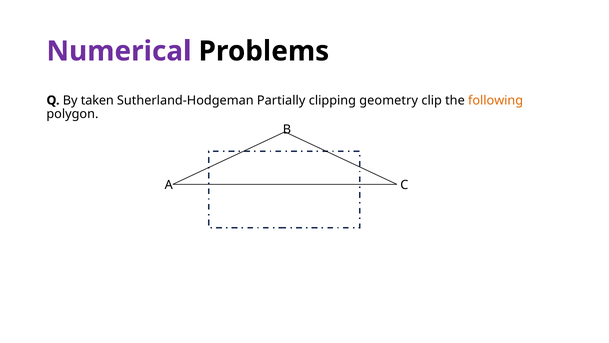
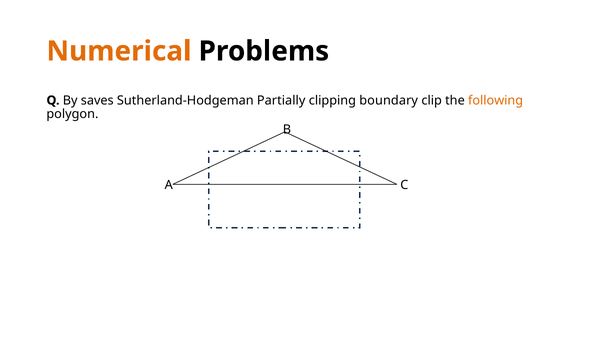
Numerical colour: purple -> orange
taken: taken -> saves
geometry: geometry -> boundary
